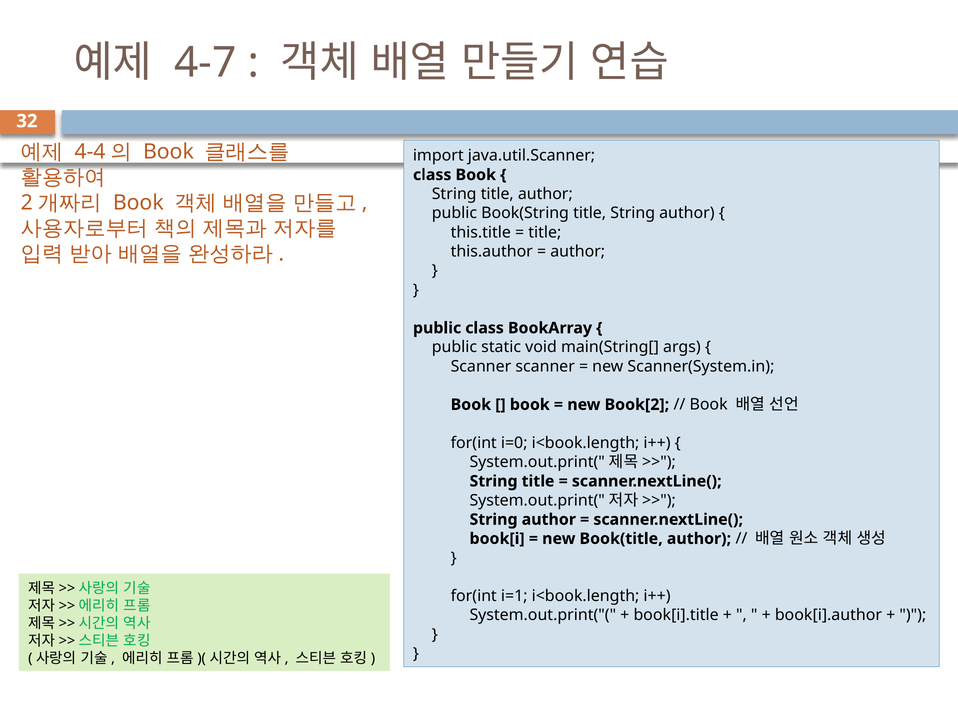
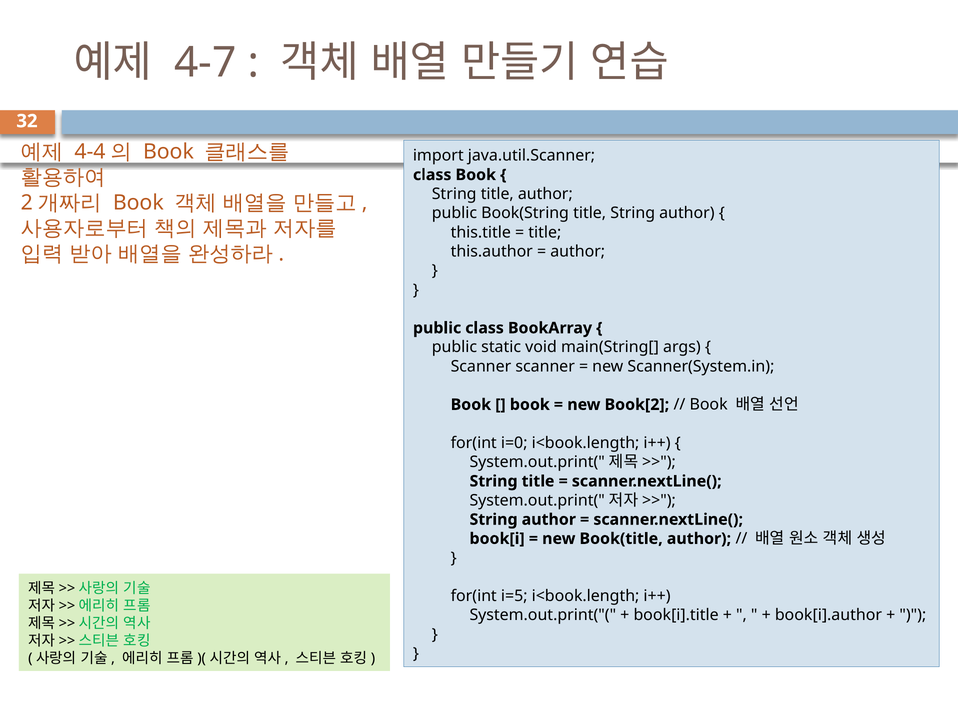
i=1: i=1 -> i=5
